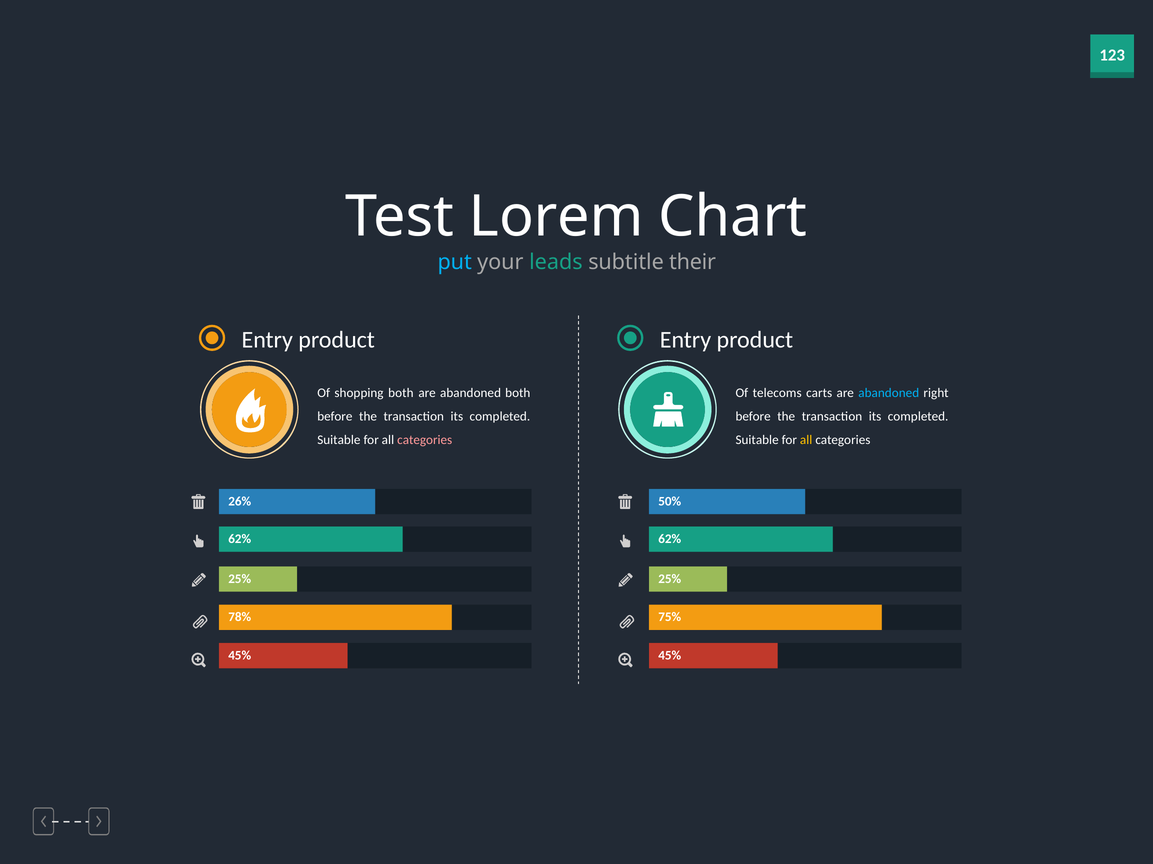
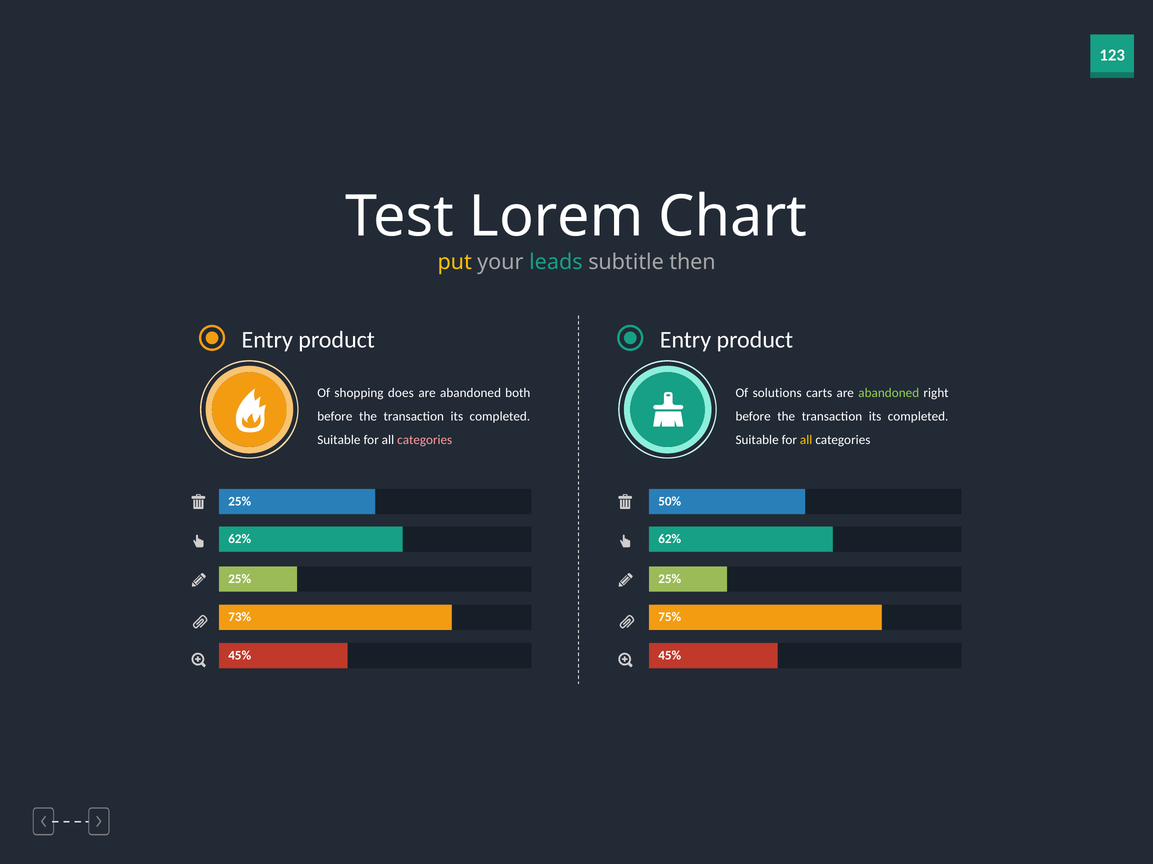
put colour: light blue -> yellow
their: their -> then
shopping both: both -> does
telecoms: telecoms -> solutions
abandoned at (889, 393) colour: light blue -> light green
26% at (240, 502): 26% -> 25%
78%: 78% -> 73%
